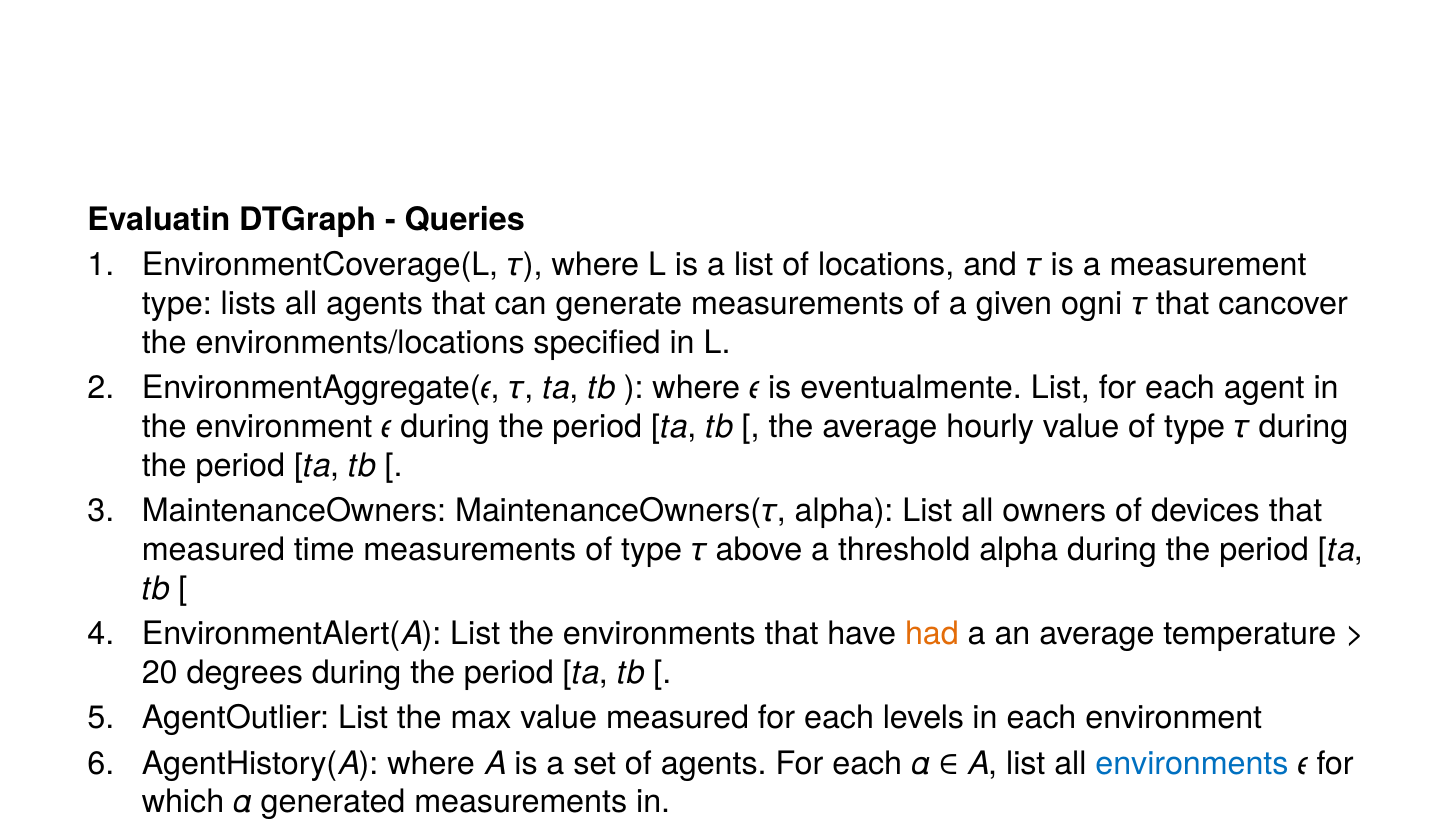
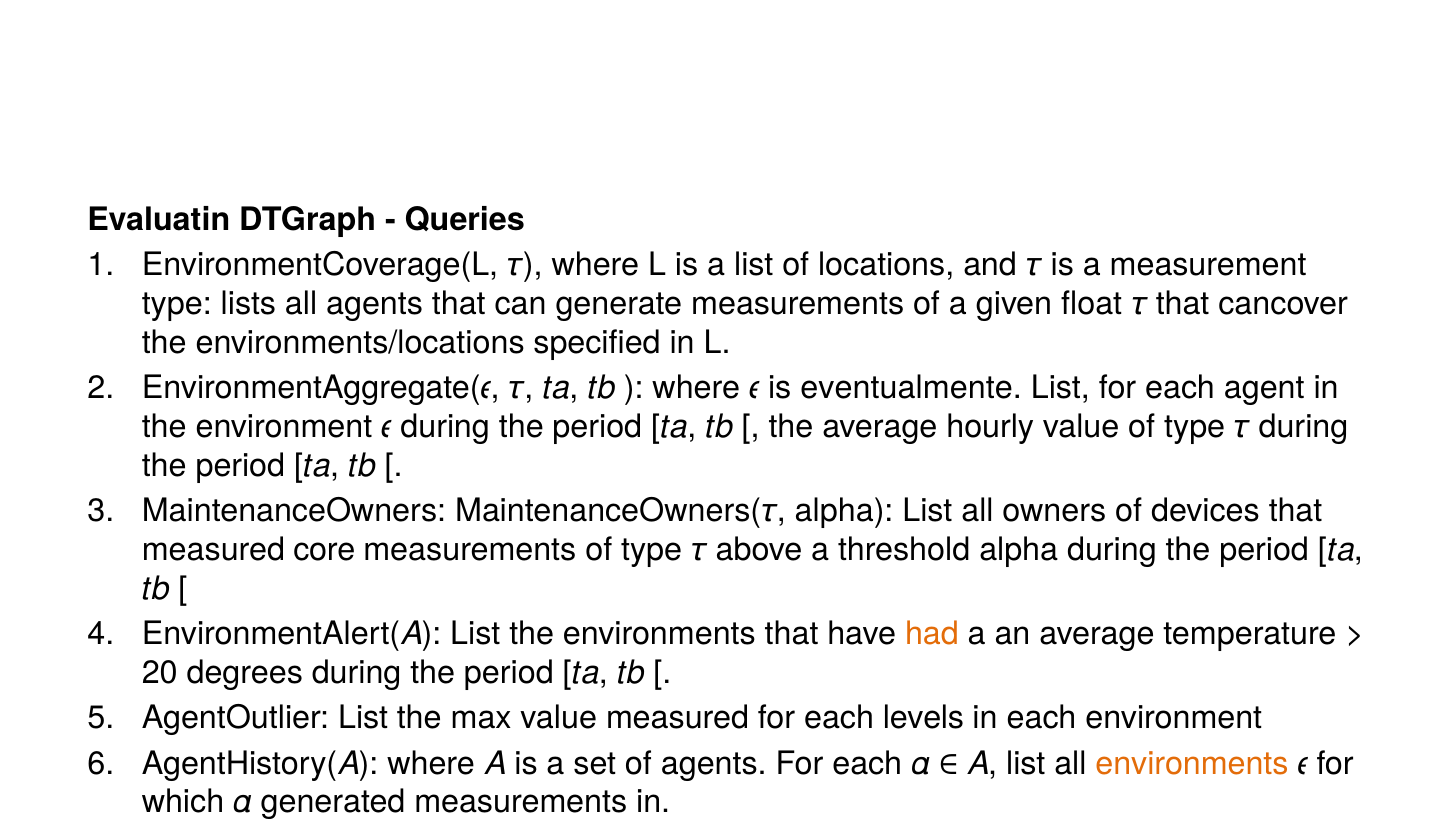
ogni: ogni -> float
time: time -> core
environments at (1192, 763) colour: blue -> orange
